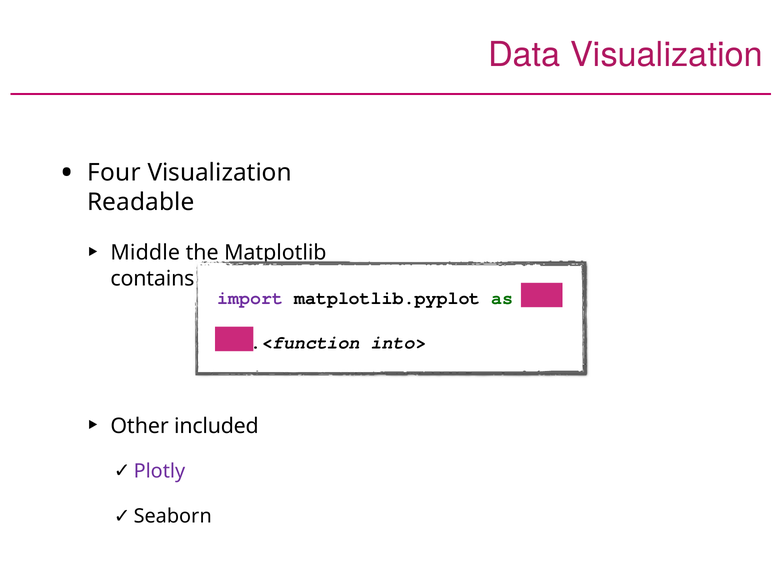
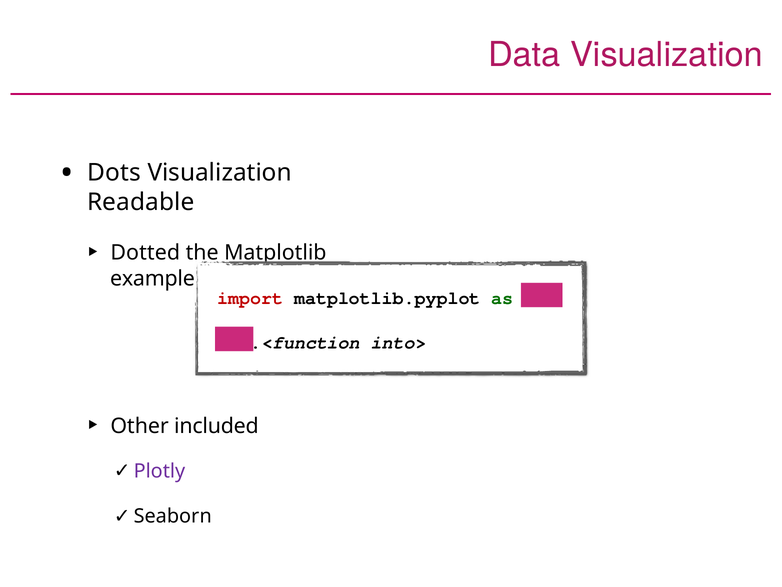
Four: Four -> Dots
Middle: Middle -> Dotted
contains: contains -> example
import colour: purple -> red
